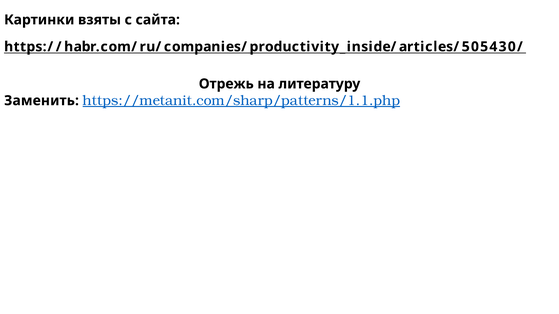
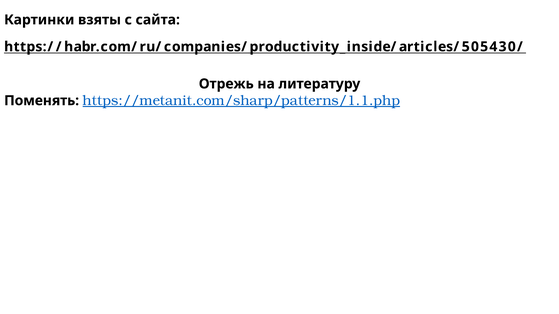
Заменить: Заменить -> Поменять
